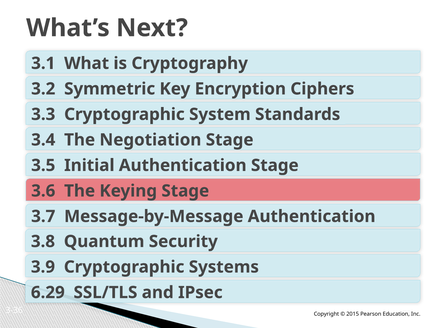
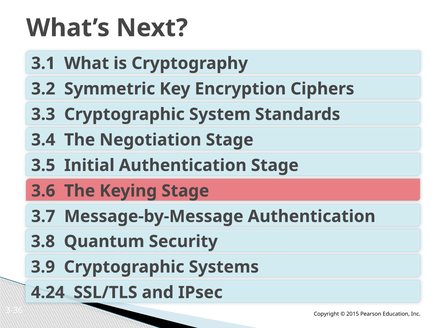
6.29: 6.29 -> 4.24
